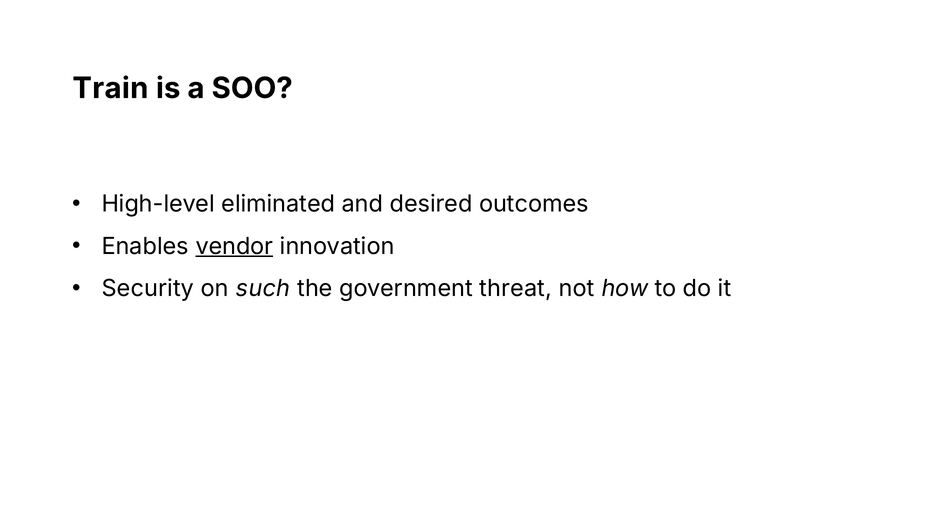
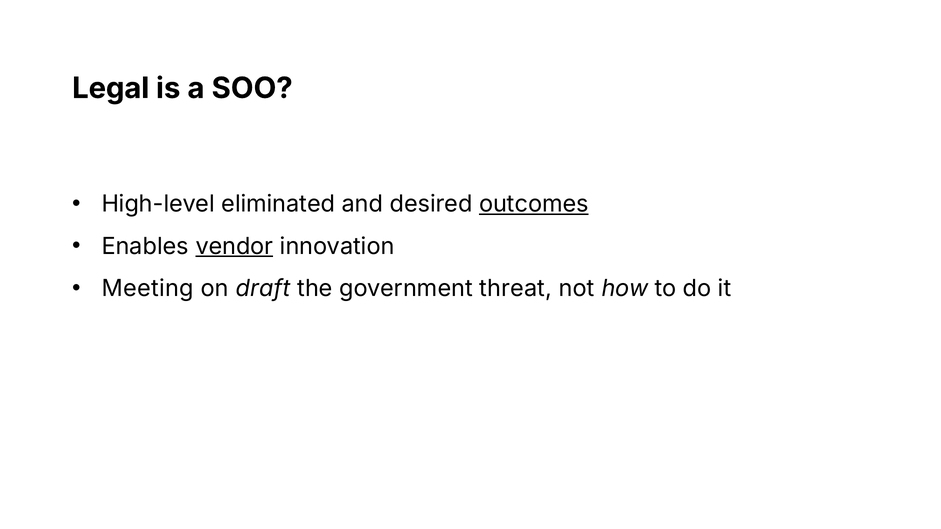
Train: Train -> Legal
outcomes underline: none -> present
Security: Security -> Meeting
such: such -> draft
